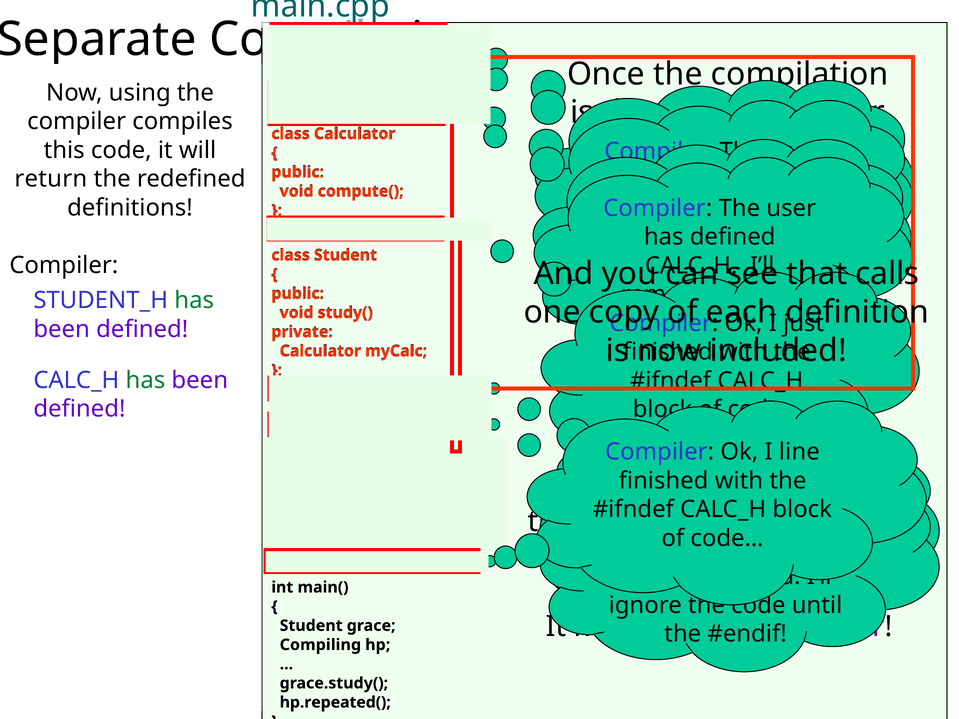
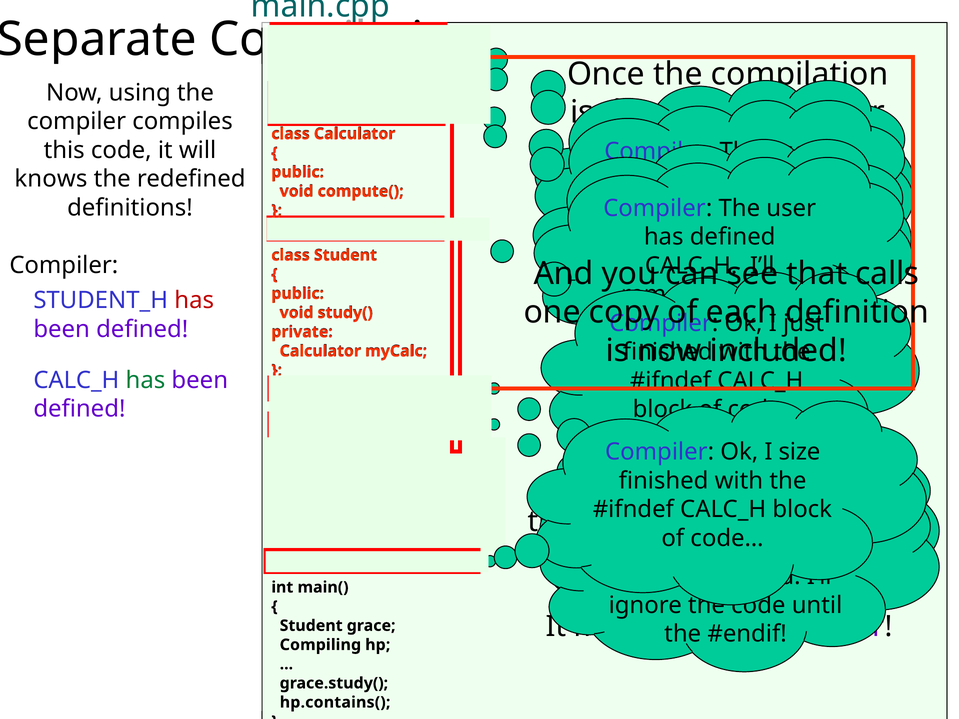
return: return -> knows
has at (194, 300) colour: green -> red
line: line -> size
hp.repeated(: hp.repeated( -> hp.contains(
